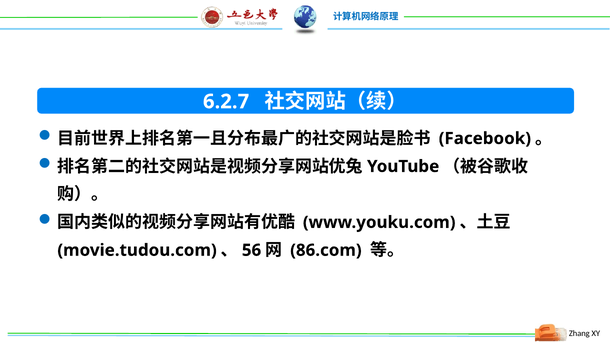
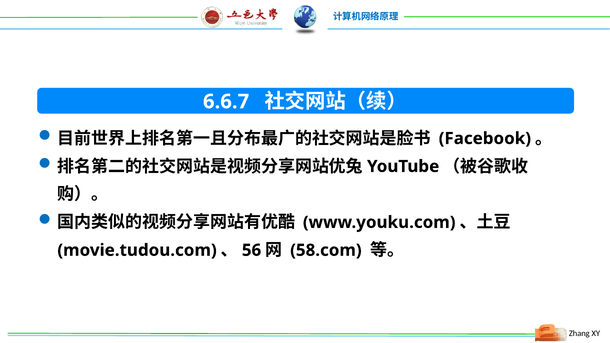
6.2.7: 6.2.7 -> 6.6.7
86.com: 86.com -> 58.com
